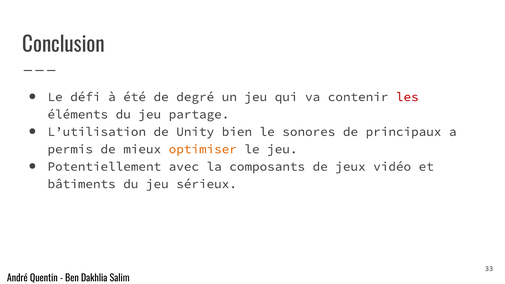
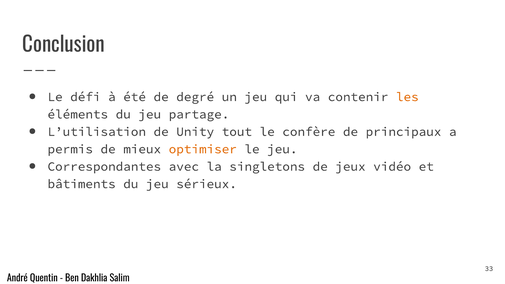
les colour: red -> orange
bien: bien -> tout
sonores: sonores -> confère
Potentiellement: Potentiellement -> Correspondantes
composants: composants -> singletons
